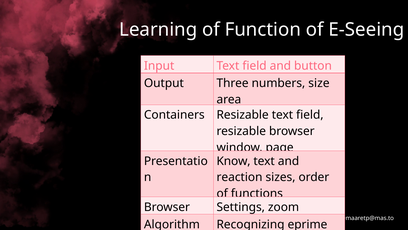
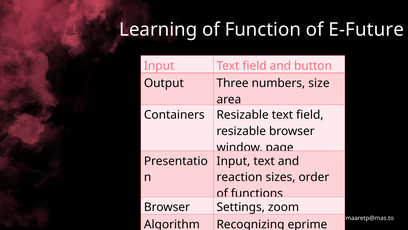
E-Seeing: E-Seeing -> E-Future
Know at (234, 161): Know -> Input
